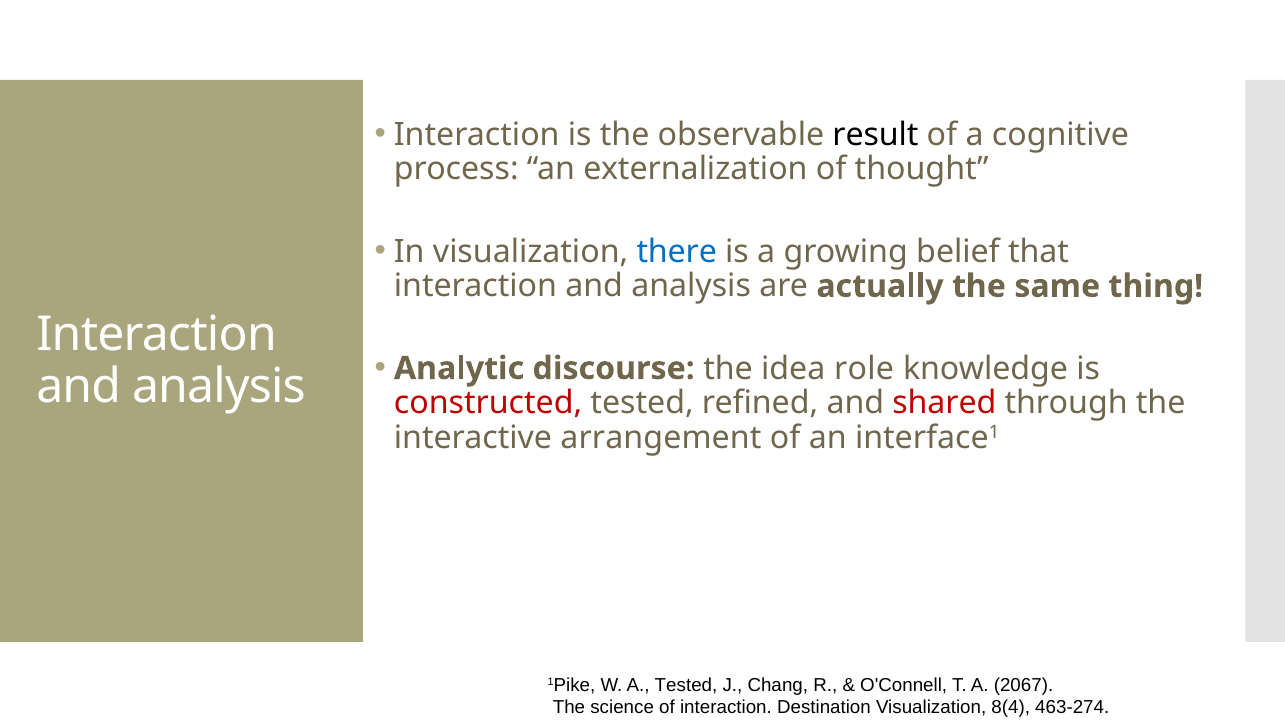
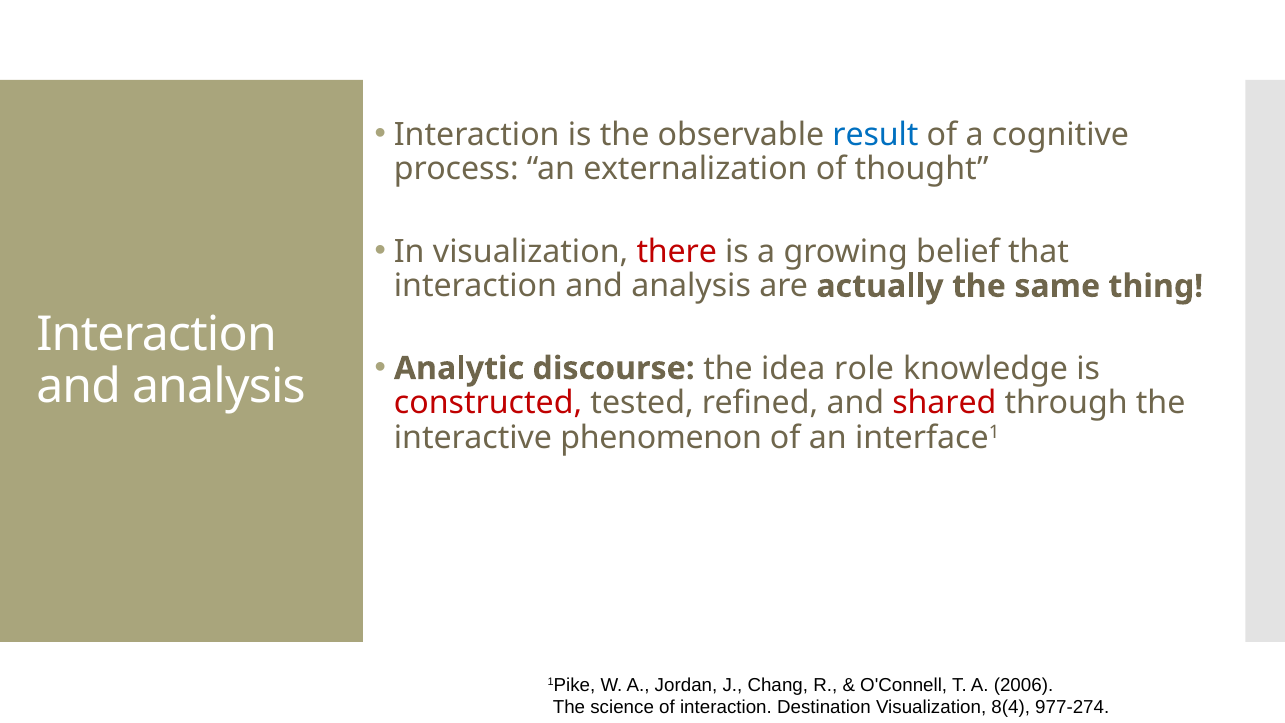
result colour: black -> blue
there colour: blue -> red
arrangement: arrangement -> phenomenon
A Tested: Tested -> Jordan
2067: 2067 -> 2006
463-274: 463-274 -> 977-274
